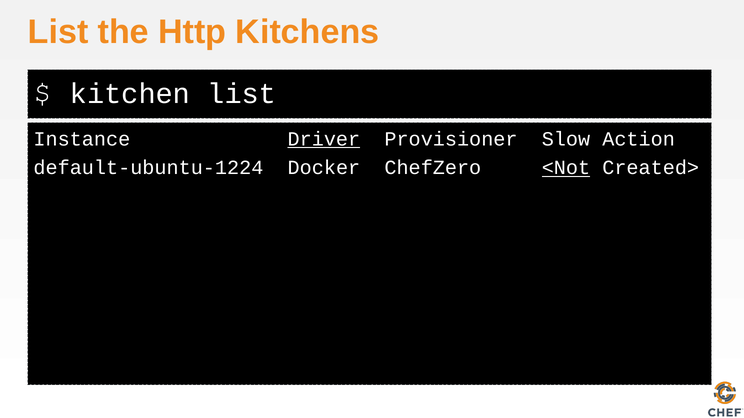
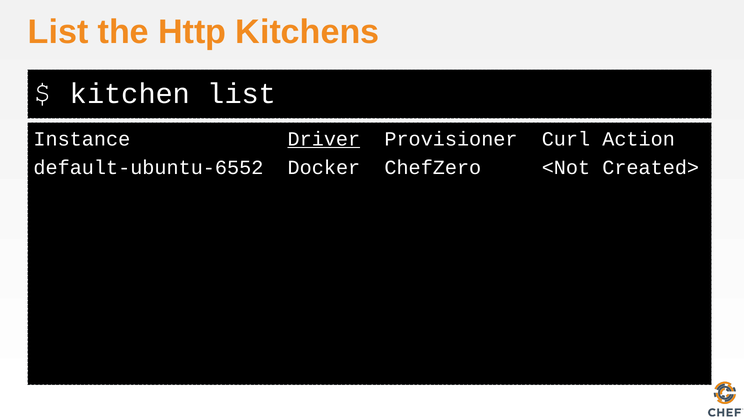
Slow: Slow -> Curl
default-ubuntu-1224: default-ubuntu-1224 -> default-ubuntu-6552
<Not underline: present -> none
